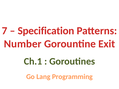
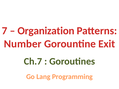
Specification: Specification -> Organization
Ch.1: Ch.1 -> Ch.7
